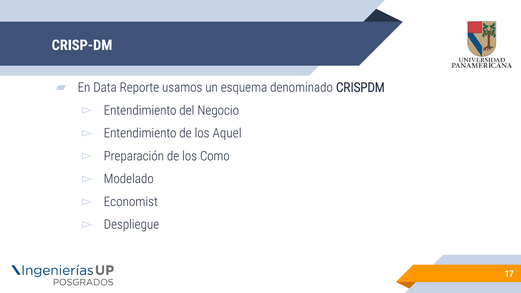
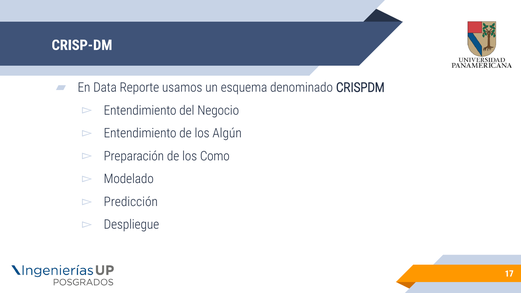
Aquel: Aquel -> Algún
Economist: Economist -> Predicción
